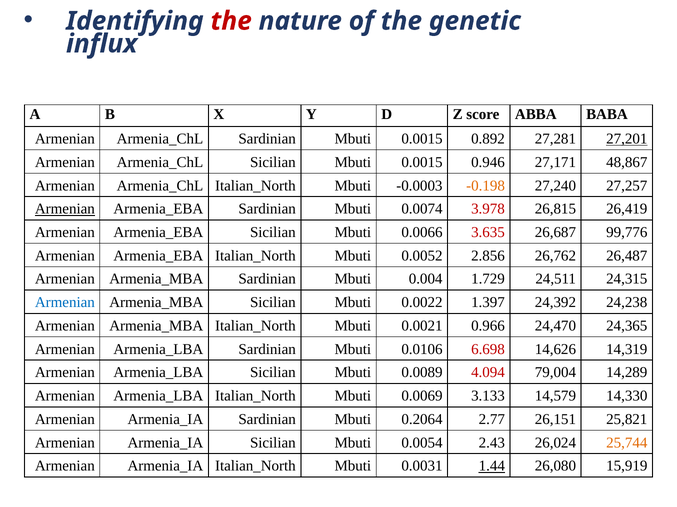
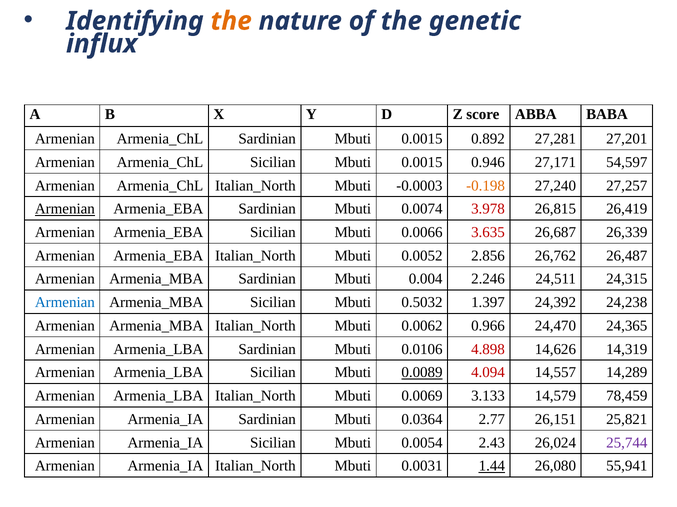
the at (231, 21) colour: red -> orange
27,201 underline: present -> none
48,867: 48,867 -> 54,597
99,776: 99,776 -> 26,339
1.729: 1.729 -> 2.246
0.0022: 0.0022 -> 0.5032
0.0021: 0.0021 -> 0.0062
6.698: 6.698 -> 4.898
0.0089 underline: none -> present
79,004: 79,004 -> 14,557
14,330: 14,330 -> 78,459
0.2064: 0.2064 -> 0.0364
25,744 colour: orange -> purple
15,919: 15,919 -> 55,941
